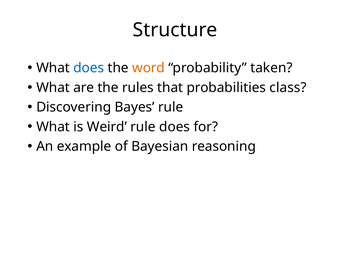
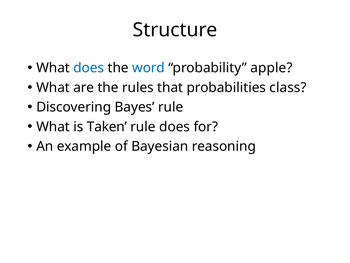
word colour: orange -> blue
taken: taken -> apple
Weird: Weird -> Taken
